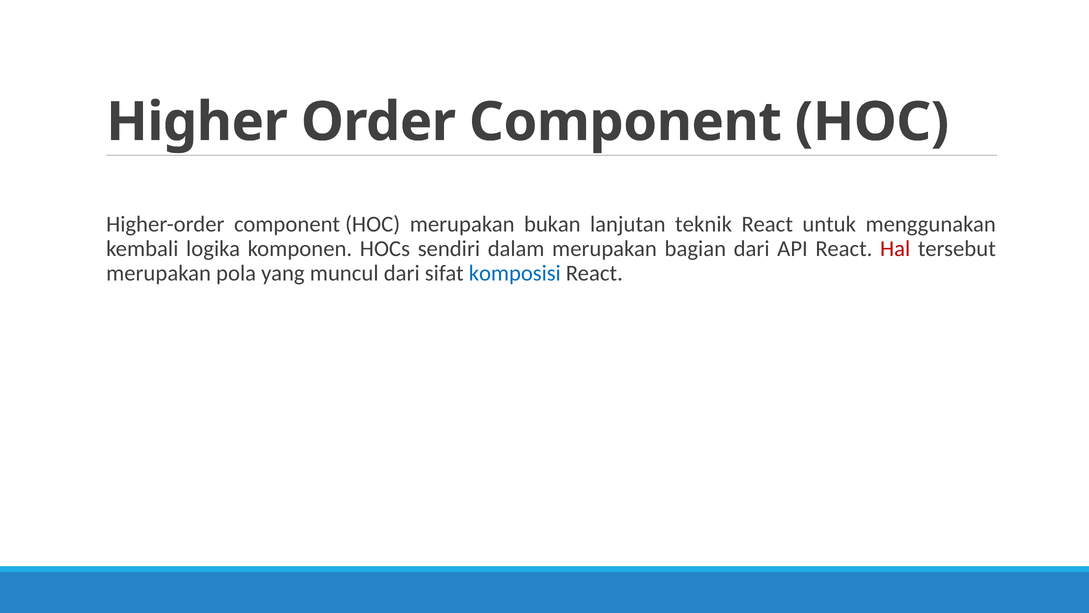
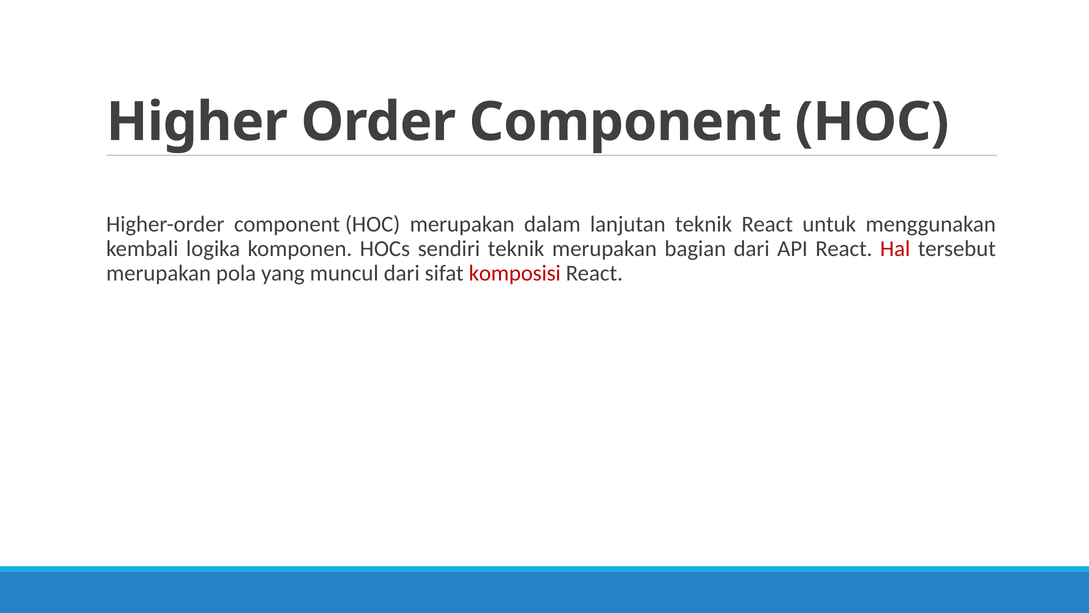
bukan: bukan -> dalam
sendiri dalam: dalam -> teknik
komposisi colour: blue -> red
